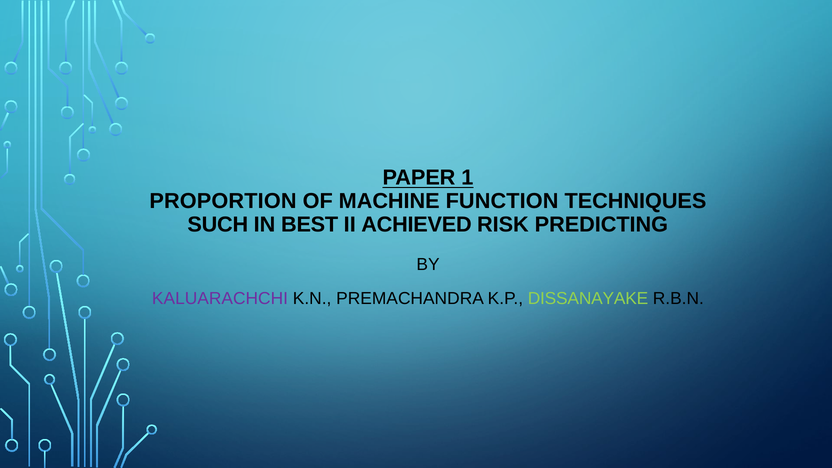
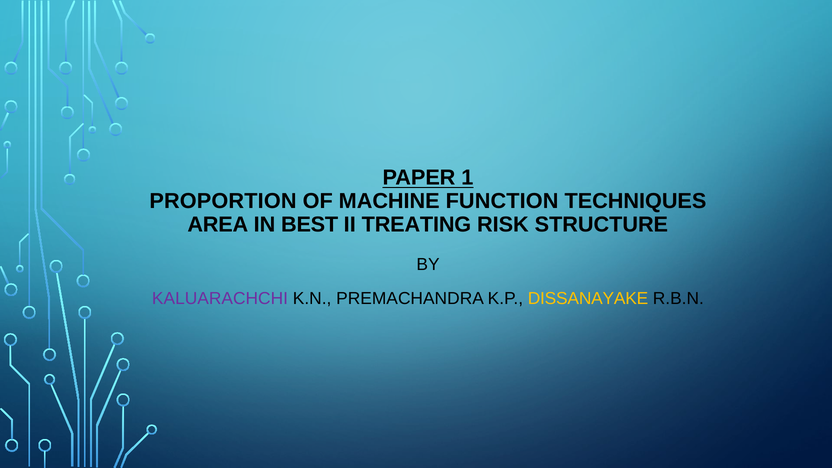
SUCH: SUCH -> AREA
ACHIEVED: ACHIEVED -> TREATING
PREDICTING: PREDICTING -> STRUCTURE
DISSANAYAKE colour: light green -> yellow
